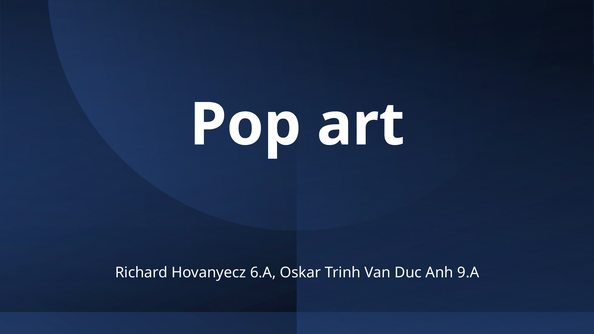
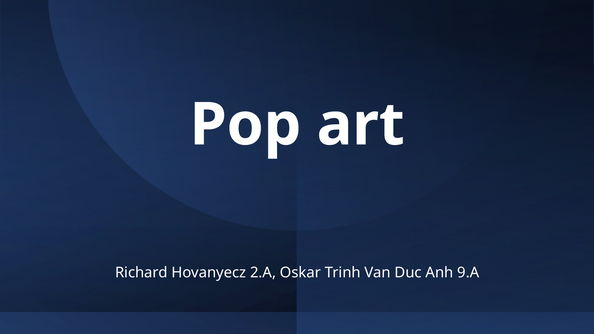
6.A: 6.A -> 2.A
